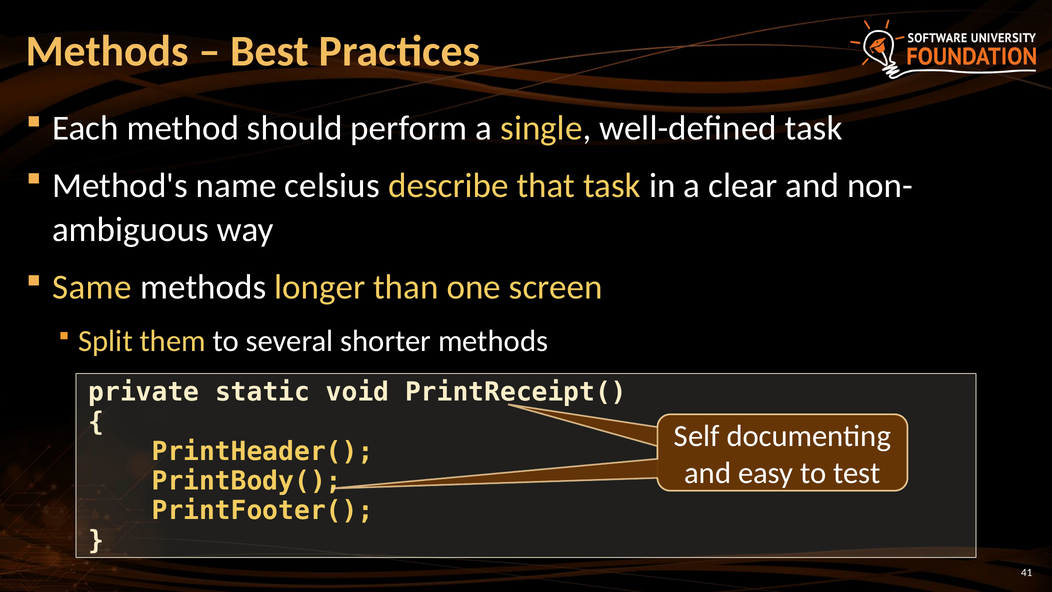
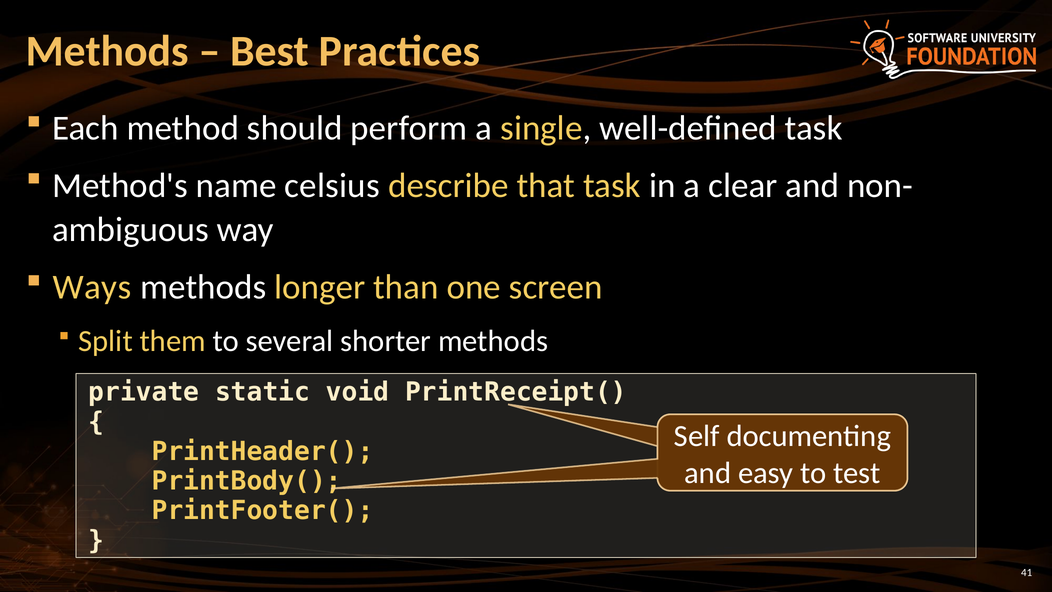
Same: Same -> Ways
